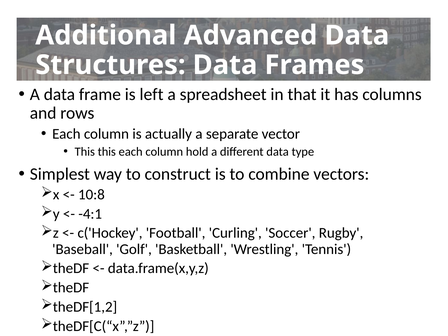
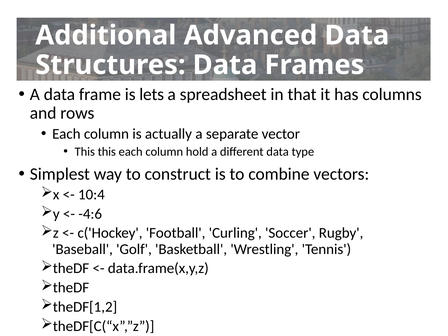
left: left -> lets
10:8: 10:8 -> 10:4
-4:1: -4:1 -> -4:6
